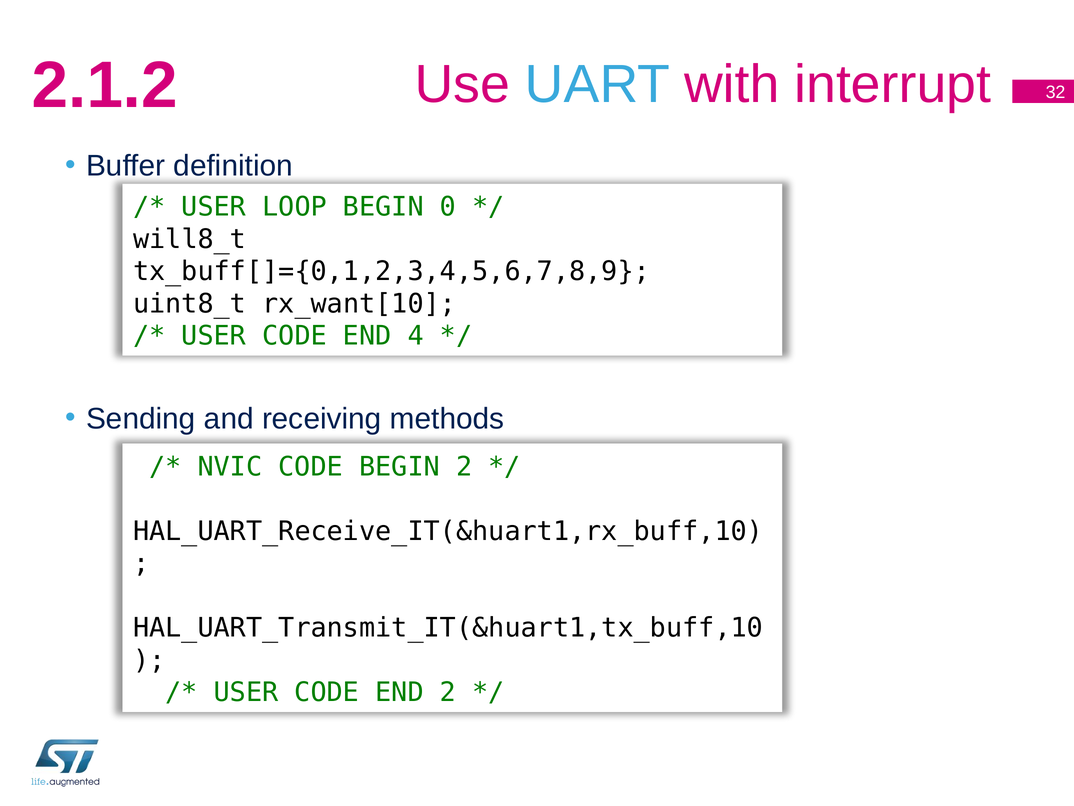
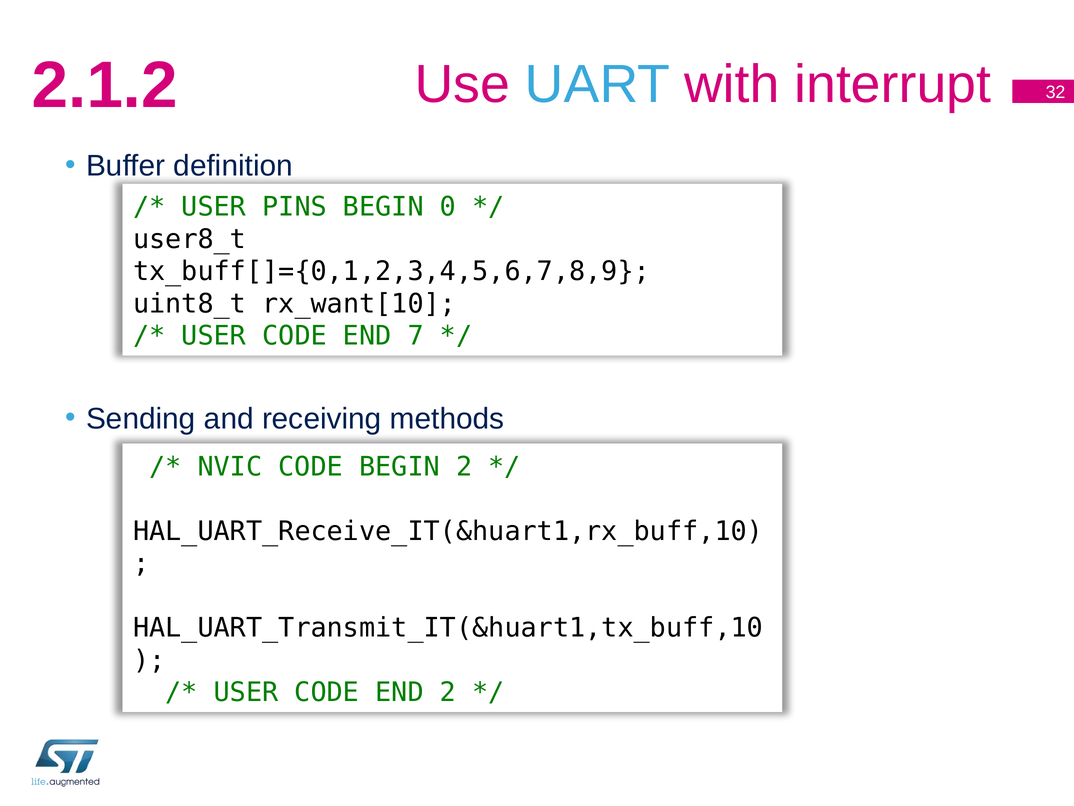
LOOP: LOOP -> PINS
will8_t: will8_t -> user8_t
4: 4 -> 7
